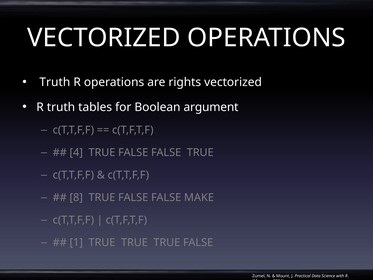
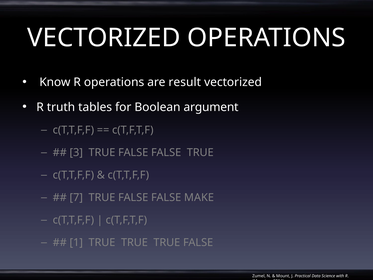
Truth at (55, 82): Truth -> Know
rights: rights -> result
4: 4 -> 3
8: 8 -> 7
